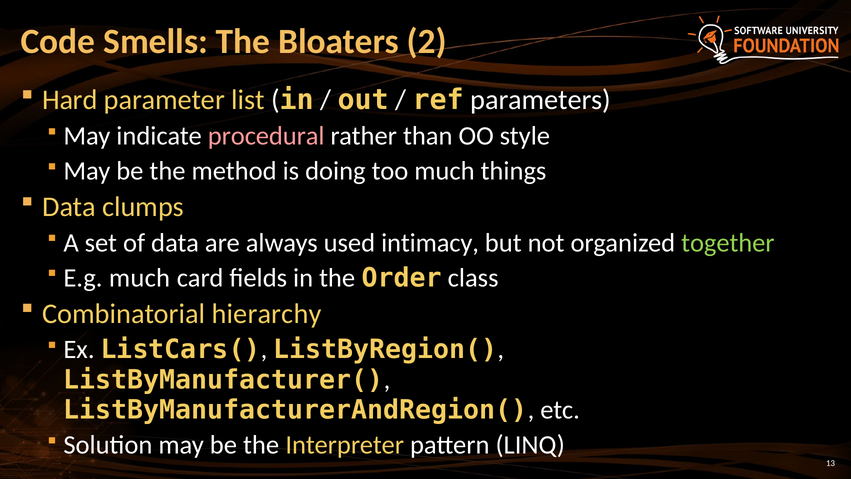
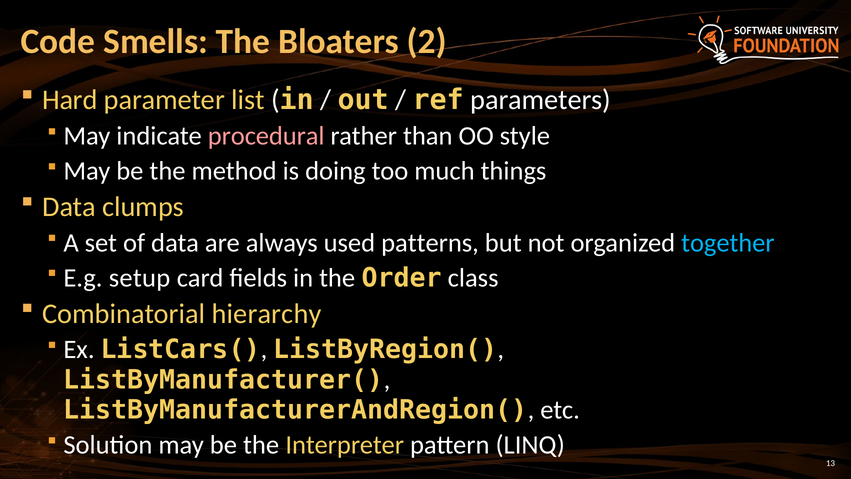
intimacy: intimacy -> patterns
together colour: light green -> light blue
E.g much: much -> setup
